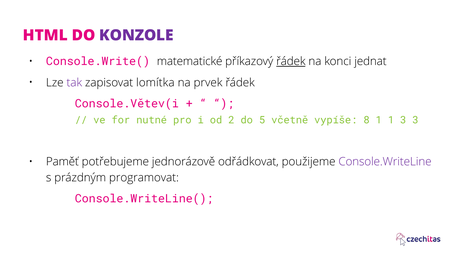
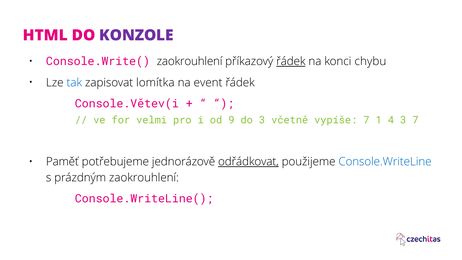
Console.Write( matematické: matematické -> zaokrouhlení
jednat: jednat -> chybu
tak colour: purple -> blue
prvek: prvek -> event
nutné: nutné -> velmi
2: 2 -> 9
do 5: 5 -> 3
vypíše 8: 8 -> 7
1 1: 1 -> 4
3 3: 3 -> 7
odřádkovat underline: none -> present
Console.WriteLine colour: purple -> blue
prázdným programovat: programovat -> zaokrouhlení
